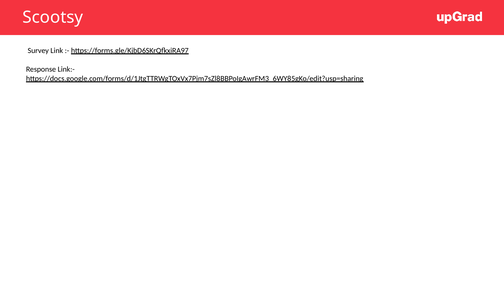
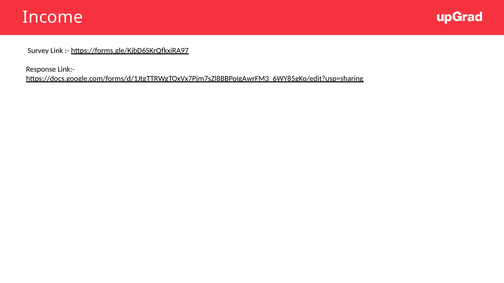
Scootsy: Scootsy -> Income
